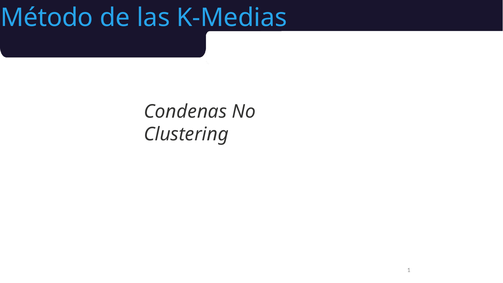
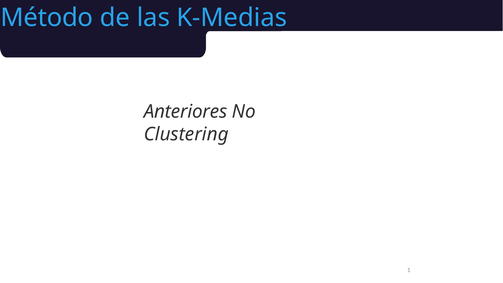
Condenas: Condenas -> Anteriores
